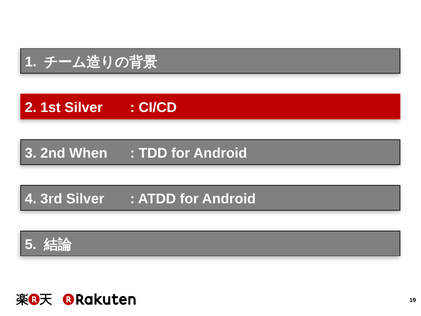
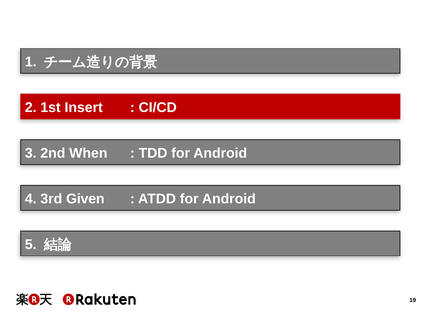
1st Silver: Silver -> Insert
3rd Silver: Silver -> Given
